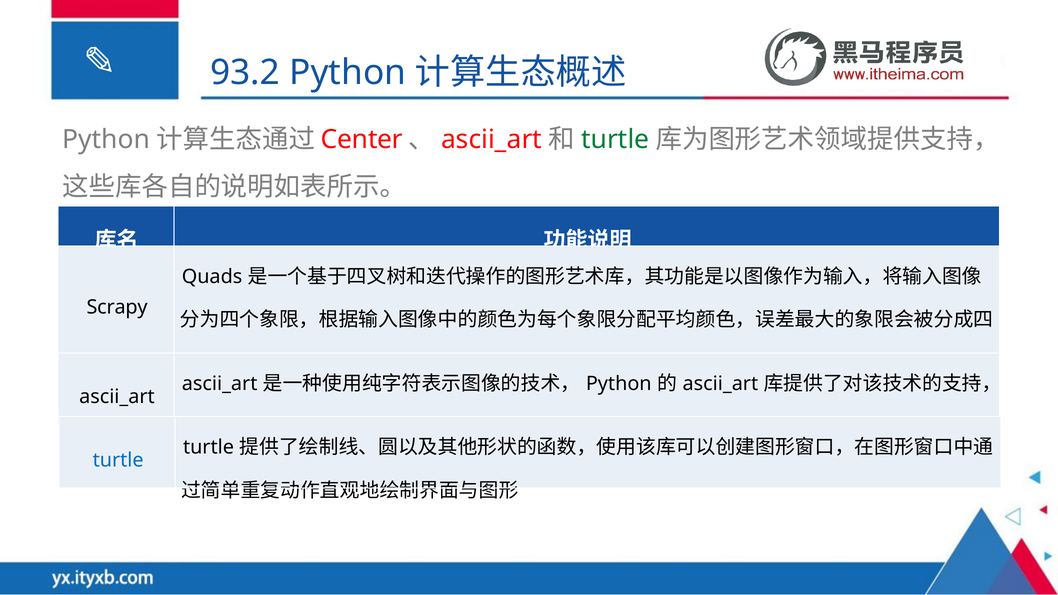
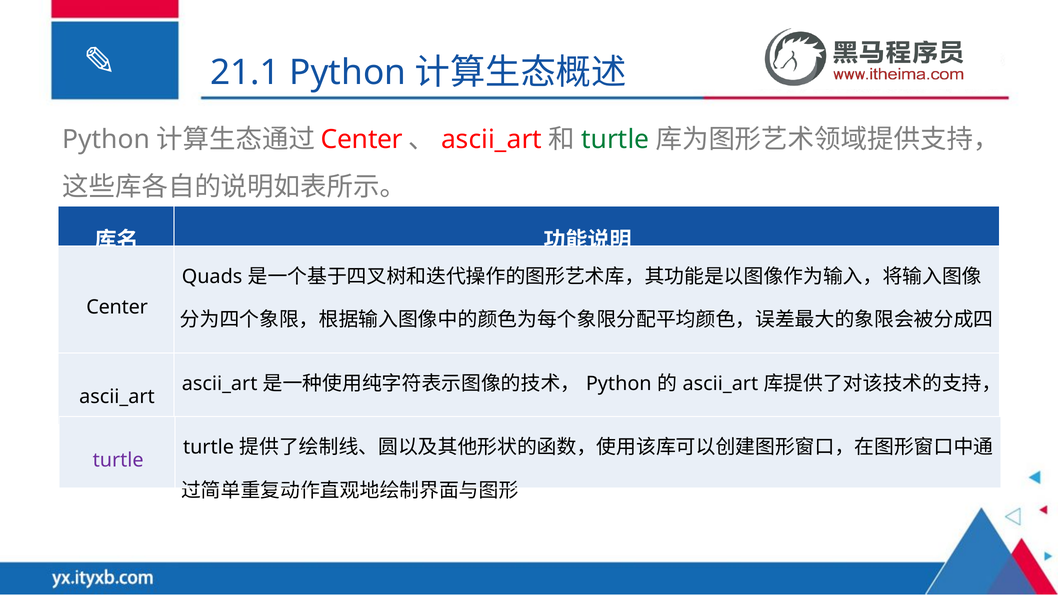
93.2: 93.2 -> 21.1
Scrapy at (117, 307): Scrapy -> Center
turtle at (118, 460) colour: blue -> purple
